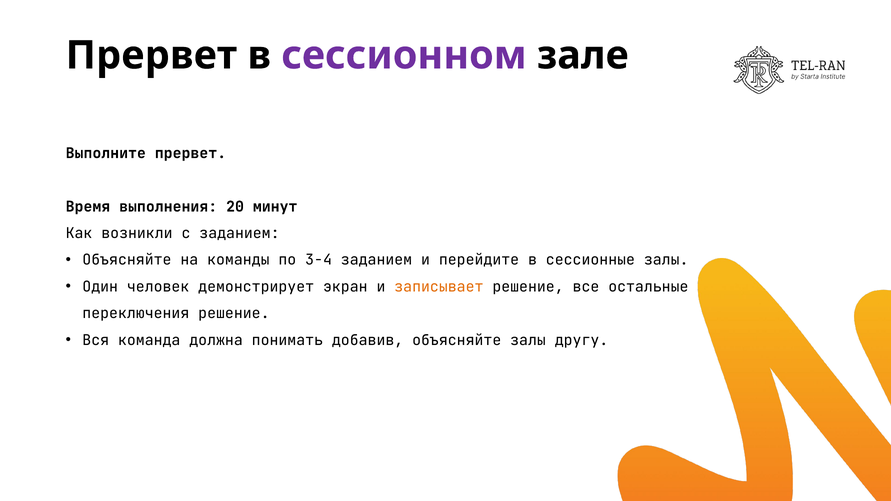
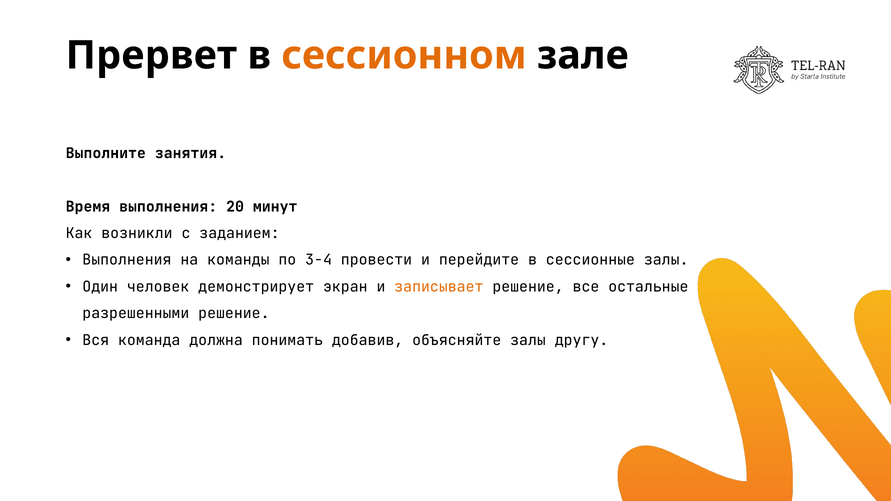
сессионном colour: purple -> orange
Выполните прервет: прервет -> занятия
Объясняйте at (127, 260): Объясняйте -> Выполнения
3-4 заданием: заданием -> провести
переключения: переключения -> разрешенными
